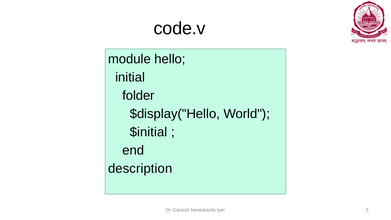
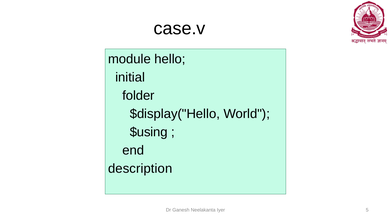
code.v: code.v -> case.v
$initial: $initial -> $using
